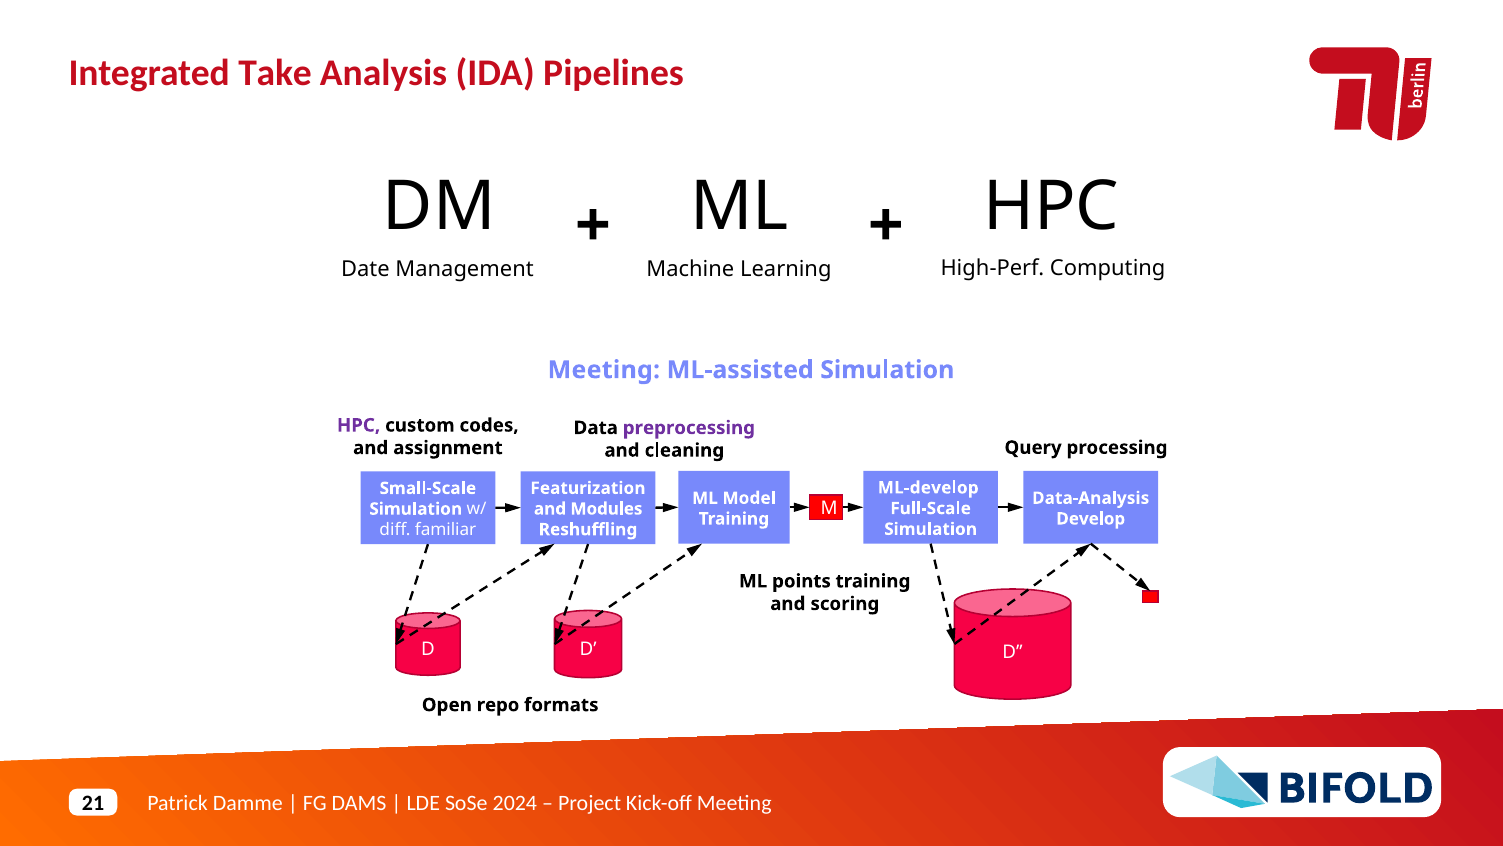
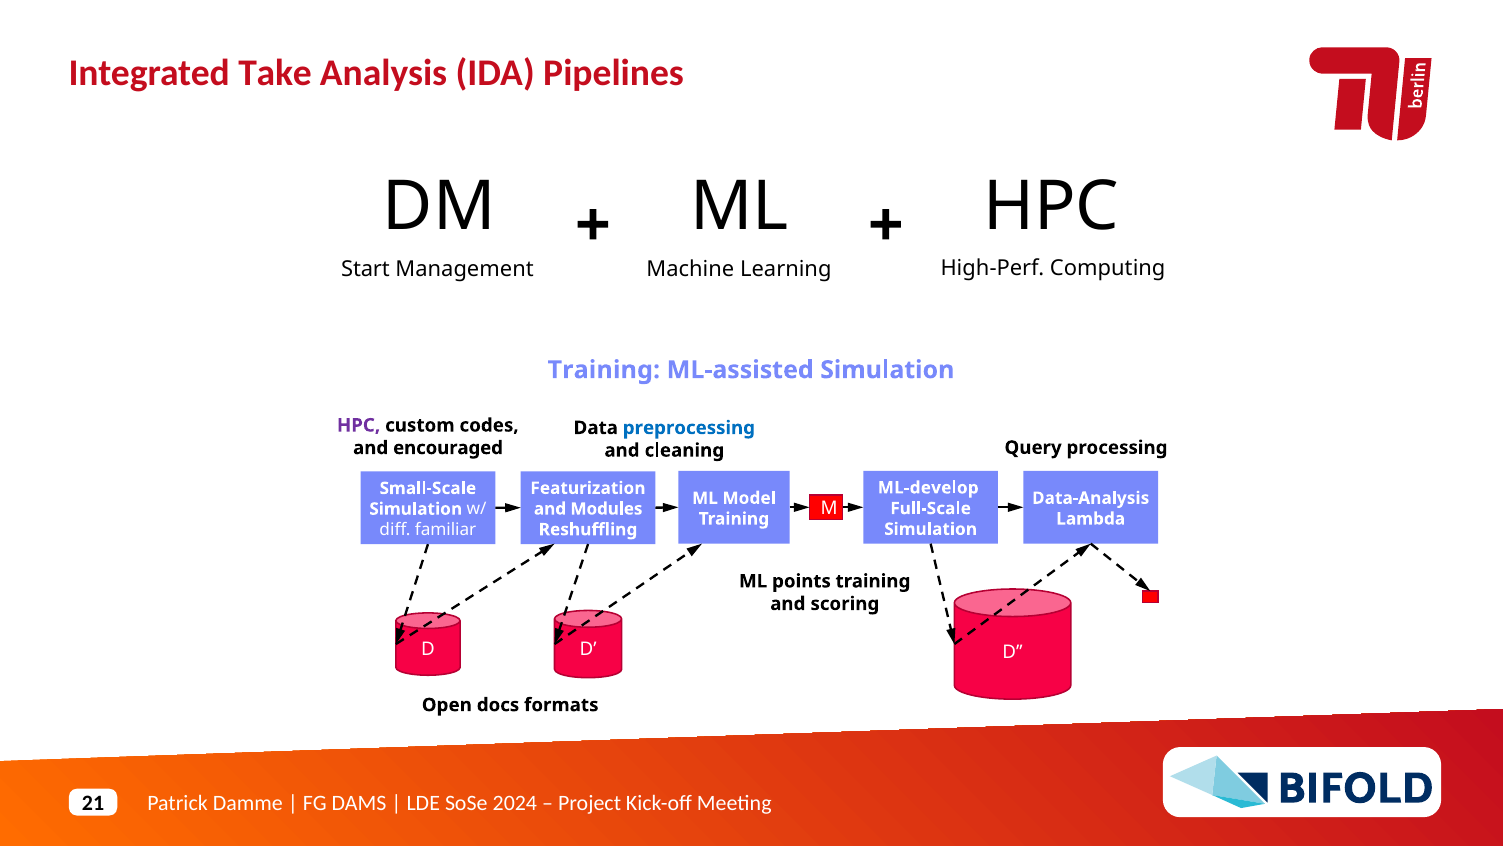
Date: Date -> Start
Meeting at (604, 370): Meeting -> Training
preprocessing colour: purple -> blue
assignment: assignment -> encouraged
Develop: Develop -> Lambda
repo: repo -> docs
